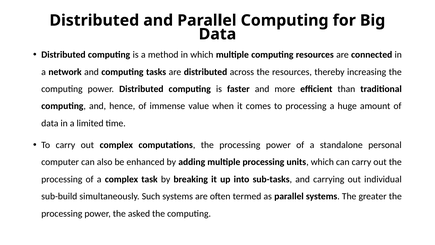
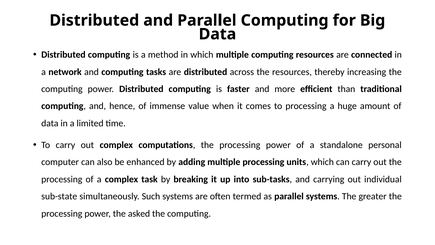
sub-build: sub-build -> sub-state
